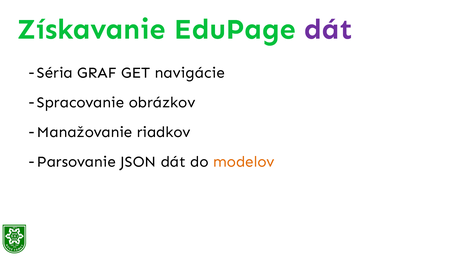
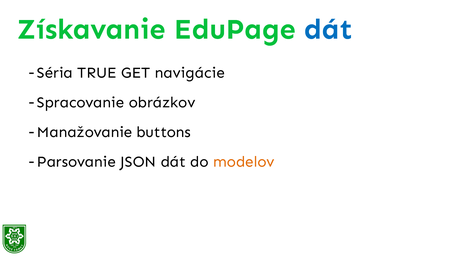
dát at (328, 29) colour: purple -> blue
GRAF: GRAF -> TRUE
riadkov: riadkov -> buttons
